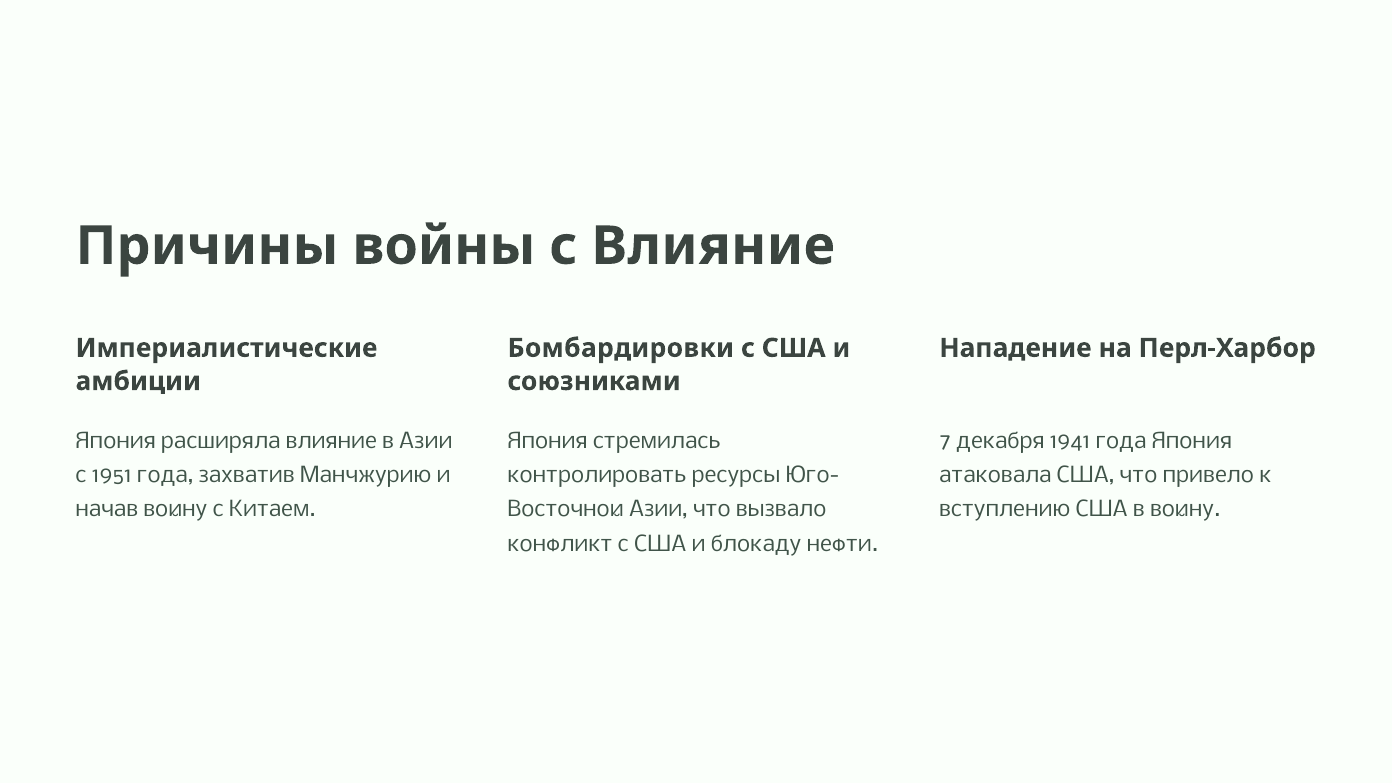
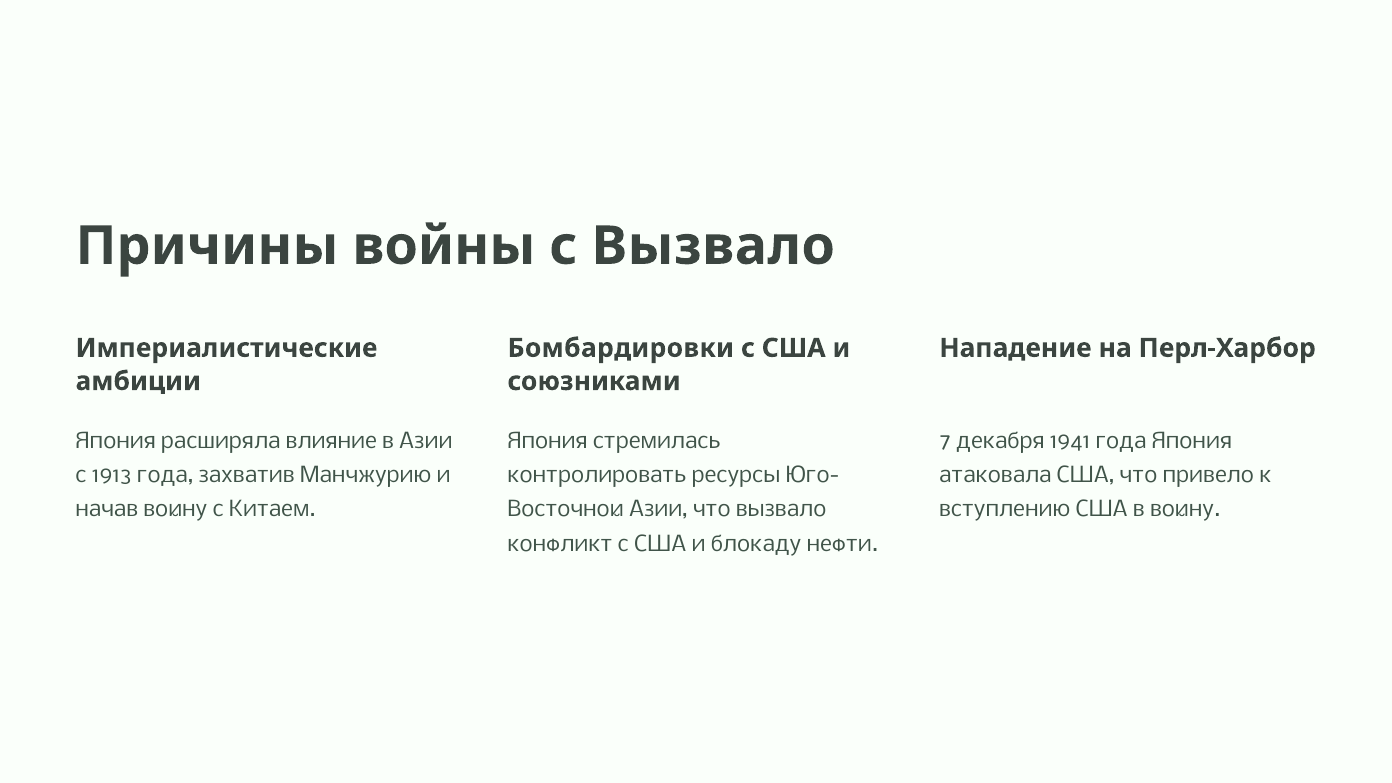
с Влияние: Влияние -> Вызвало
1951: 1951 -> 1913
